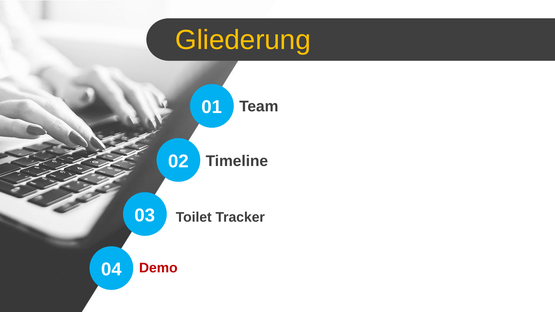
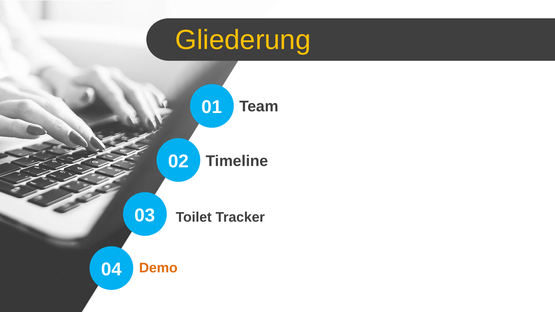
Demo colour: red -> orange
